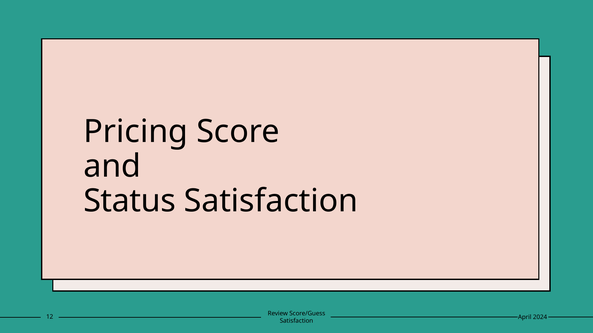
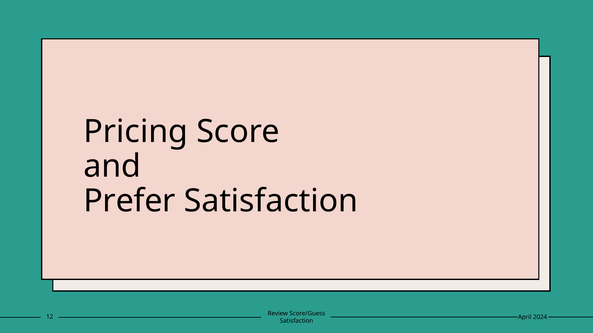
Status: Status -> Prefer
